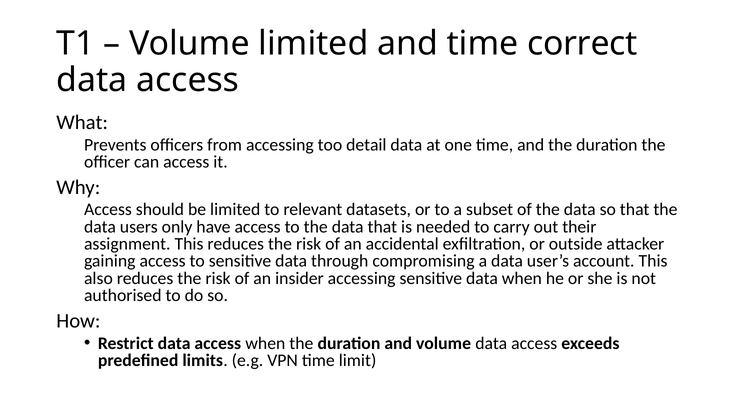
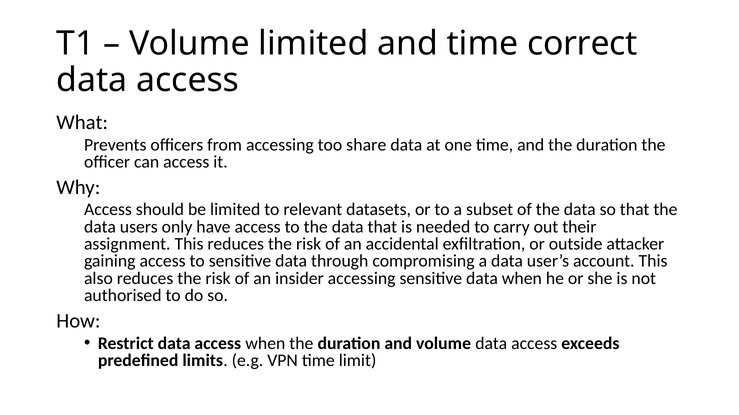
detail: detail -> share
